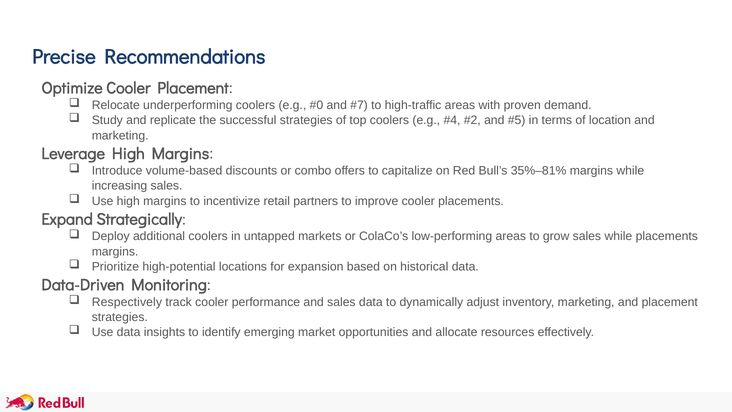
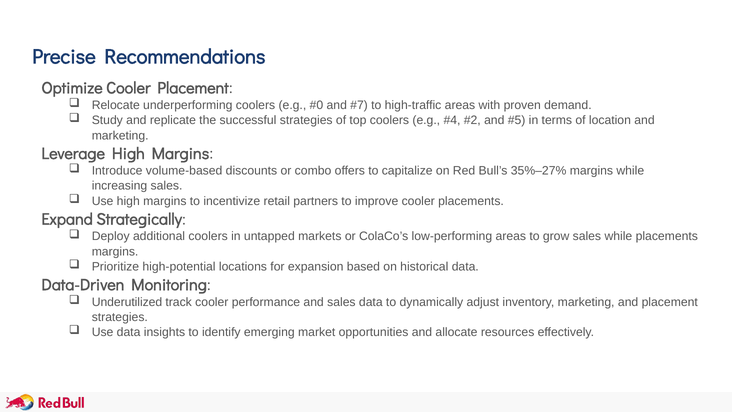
35%–81%: 35%–81% -> 35%–27%
Respectively: Respectively -> Underutilized
